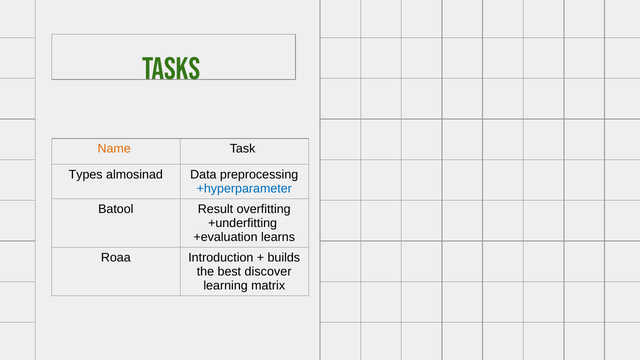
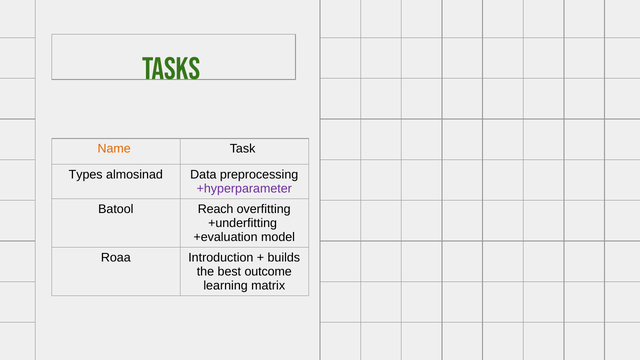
+hyperparameter colour: blue -> purple
Result: Result -> Reach
learns: learns -> model
discover: discover -> outcome
